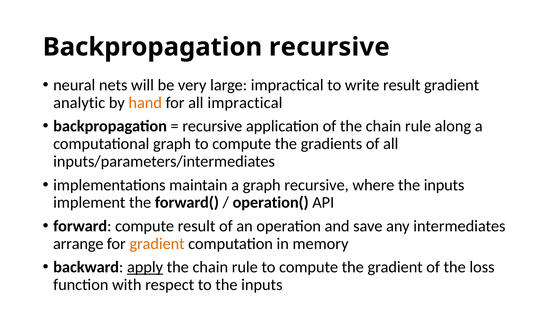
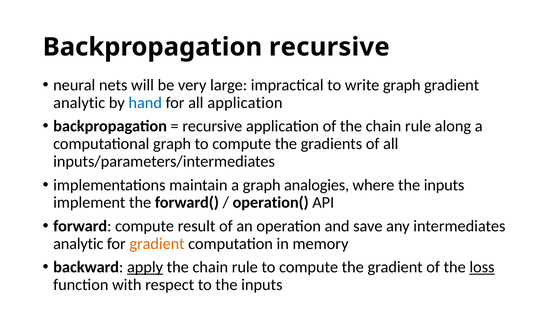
write result: result -> graph
hand colour: orange -> blue
all impractical: impractical -> application
graph recursive: recursive -> analogies
arrange at (78, 244): arrange -> analytic
loss underline: none -> present
